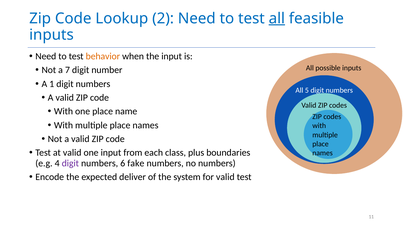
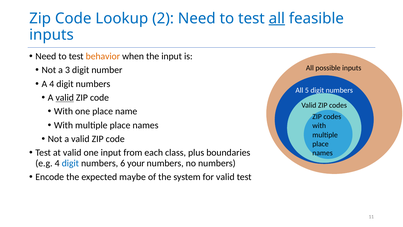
7: 7 -> 3
A 1: 1 -> 4
valid at (65, 98) underline: none -> present
digit at (70, 163) colour: purple -> blue
fake: fake -> your
deliver: deliver -> maybe
